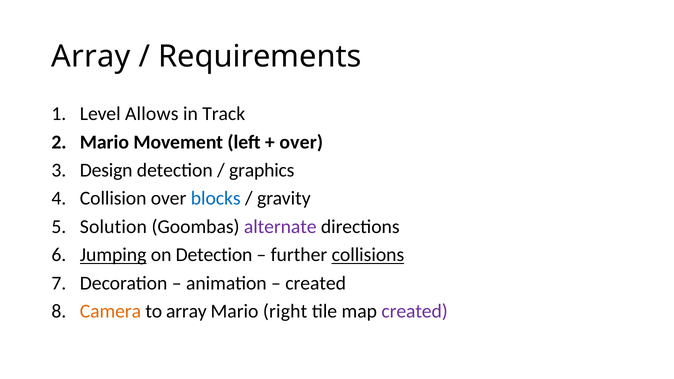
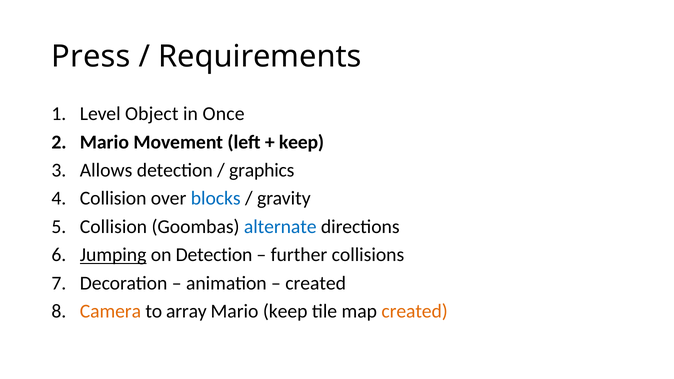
Array at (91, 57): Array -> Press
Allows: Allows -> Object
Track: Track -> Once
over at (301, 142): over -> keep
Design: Design -> Allows
Solution at (113, 227): Solution -> Collision
alternate colour: purple -> blue
collisions underline: present -> none
Mario right: right -> keep
created at (415, 311) colour: purple -> orange
